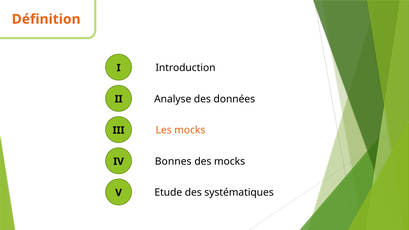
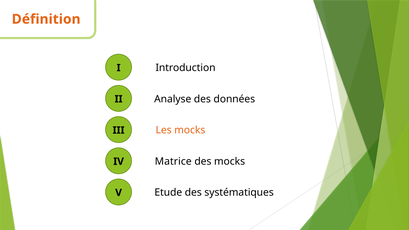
Bonnes: Bonnes -> Matrice
